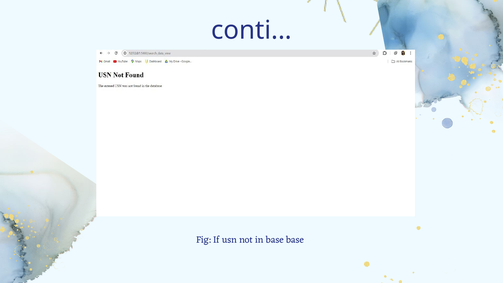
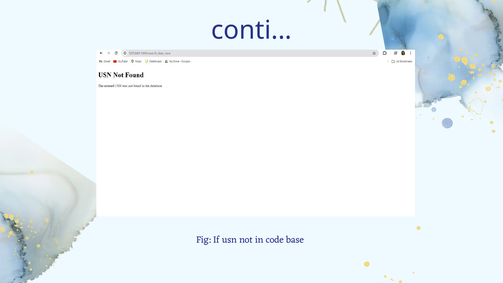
in base: base -> code
